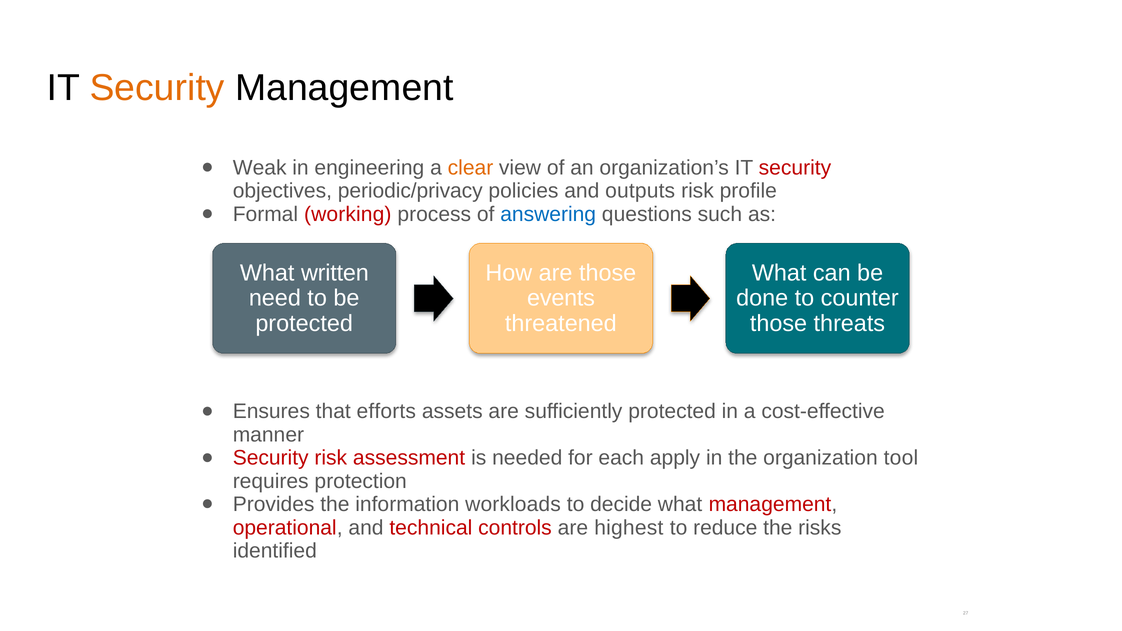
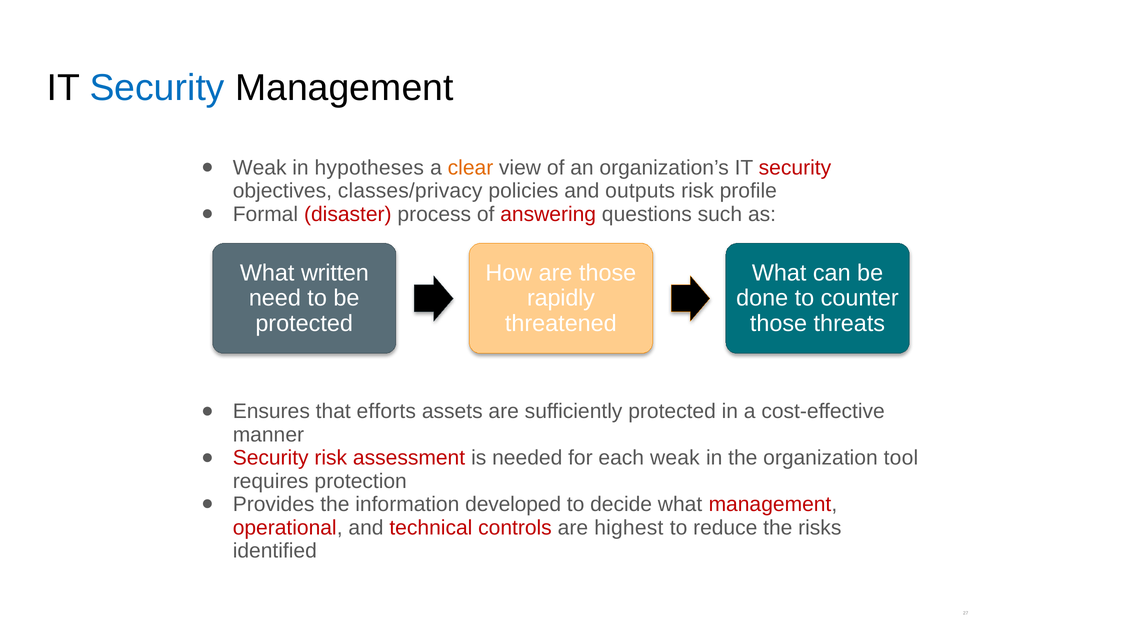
Security at (157, 88) colour: orange -> blue
engineering: engineering -> hypotheses
periodic/privacy: periodic/privacy -> classes/privacy
working: working -> disaster
answering colour: blue -> red
events: events -> rapidly
each apply: apply -> weak
workloads: workloads -> developed
